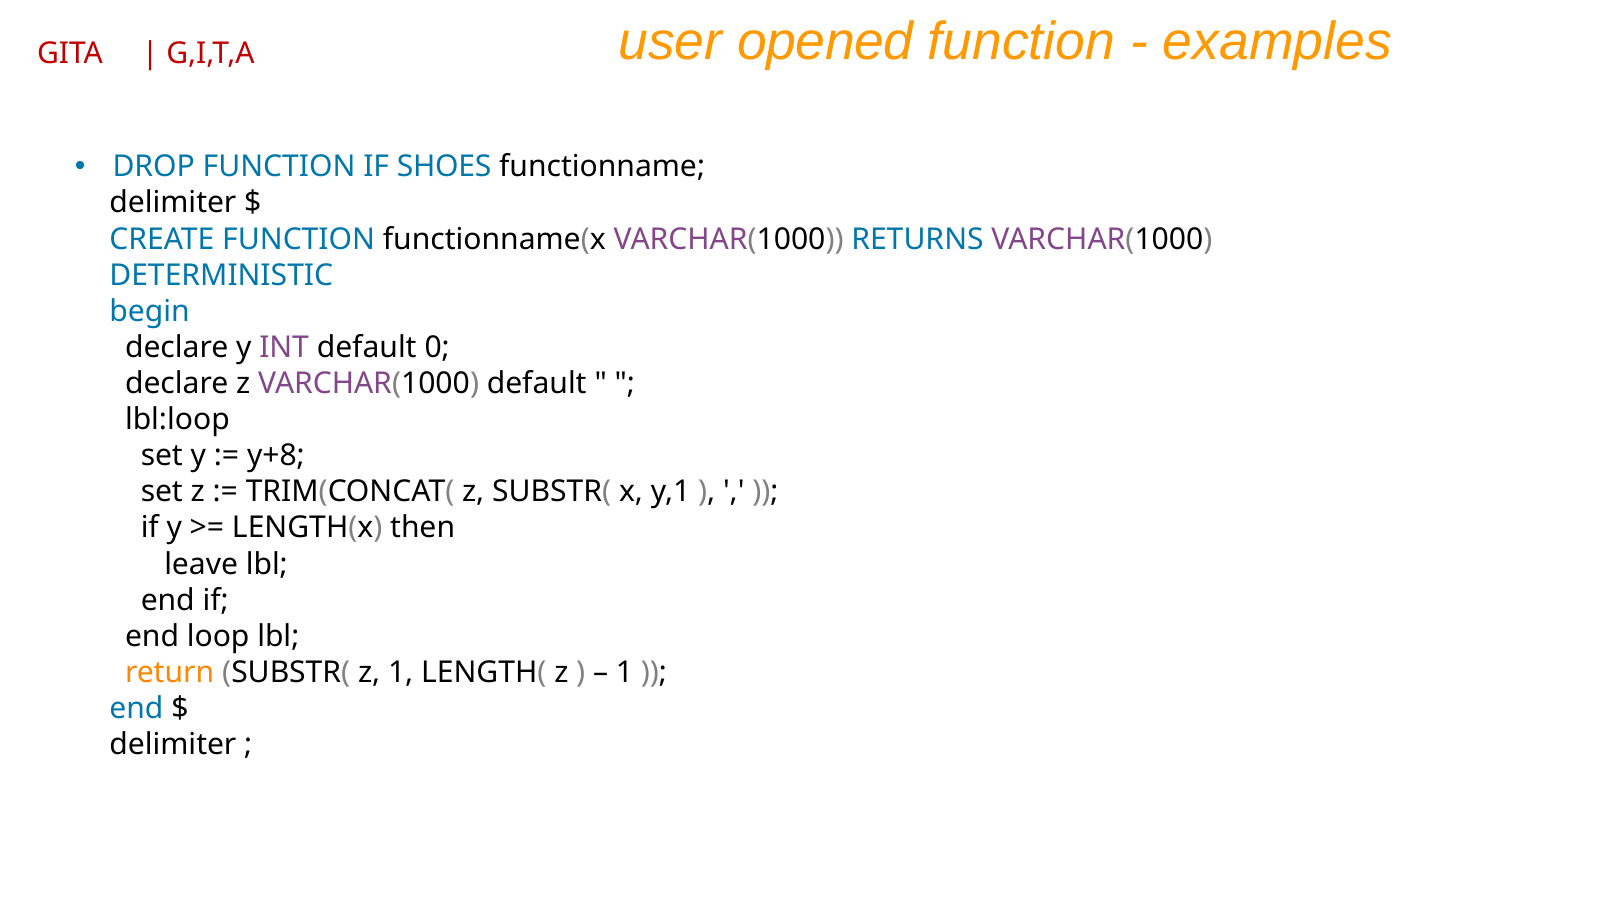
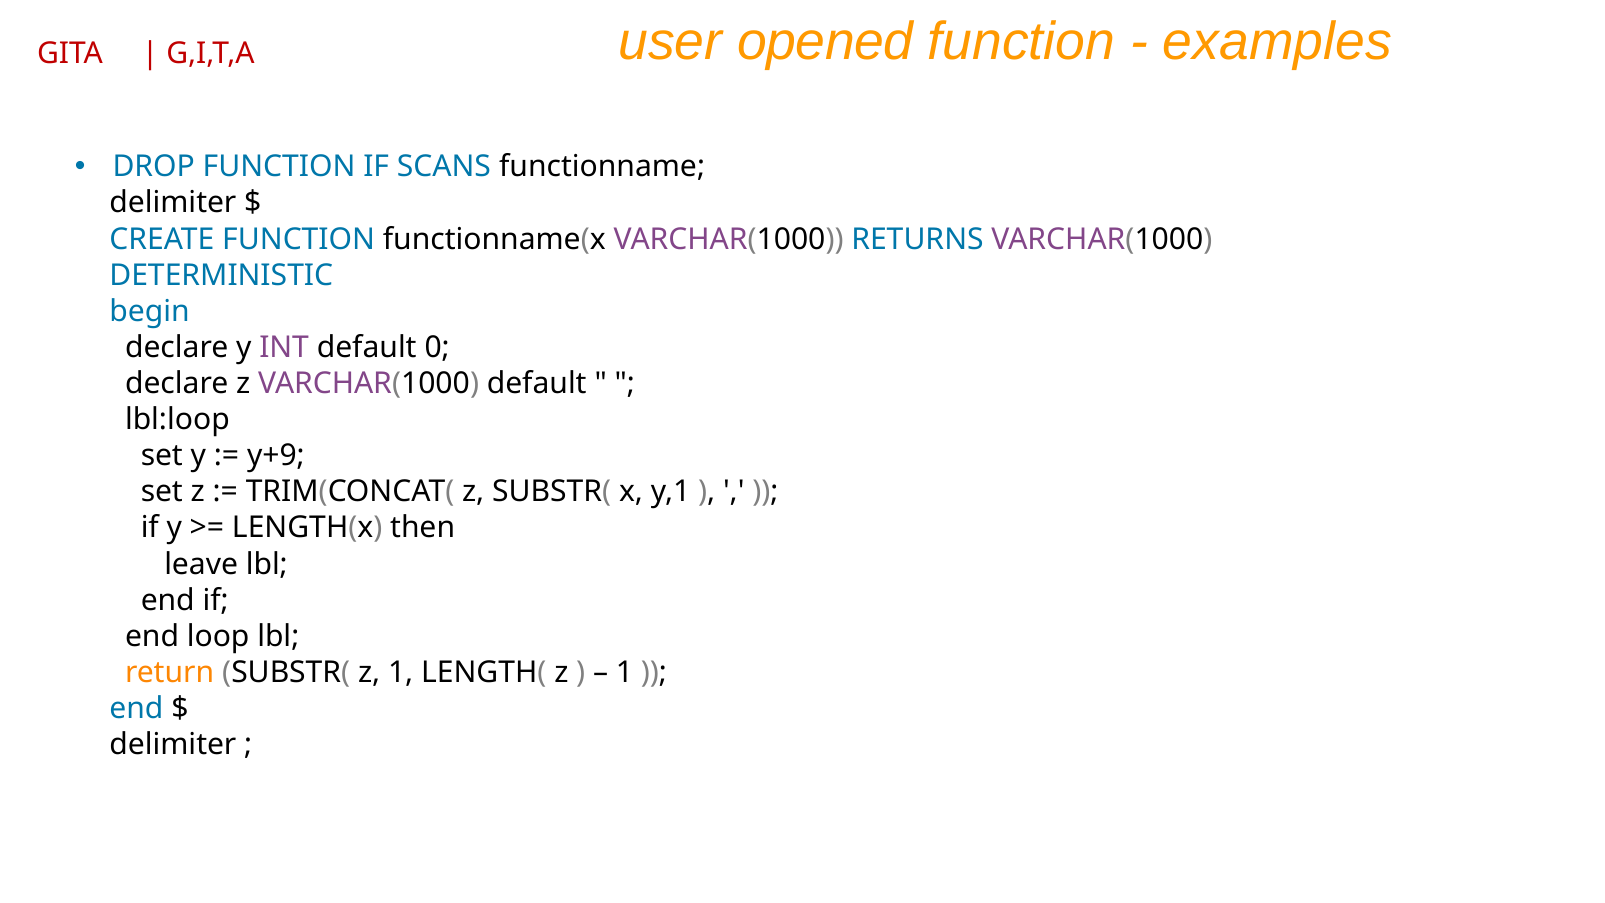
SHOES: SHOES -> SCANS
y+8: y+8 -> y+9
